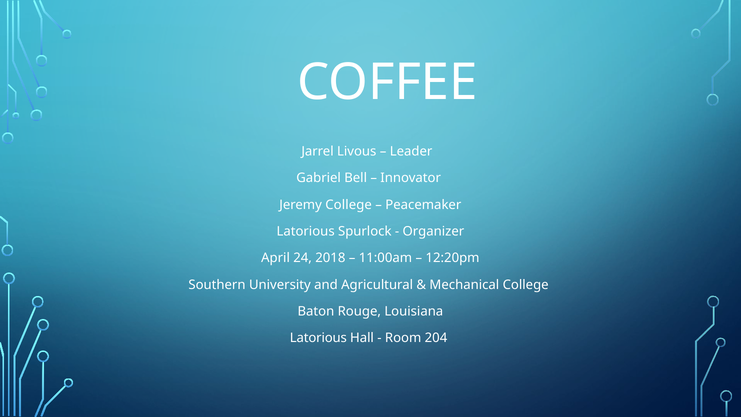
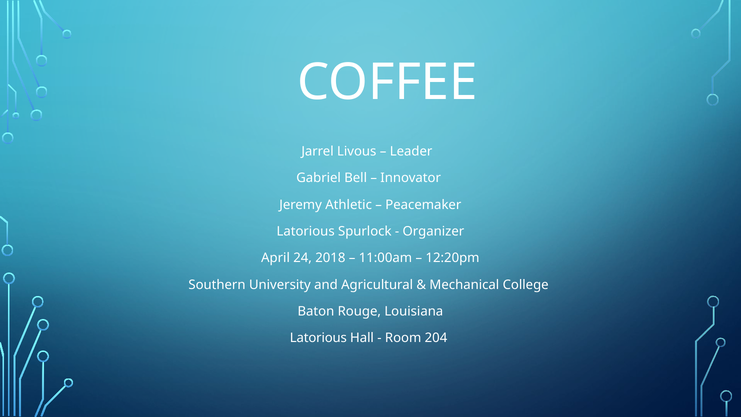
Jeremy College: College -> Athletic
